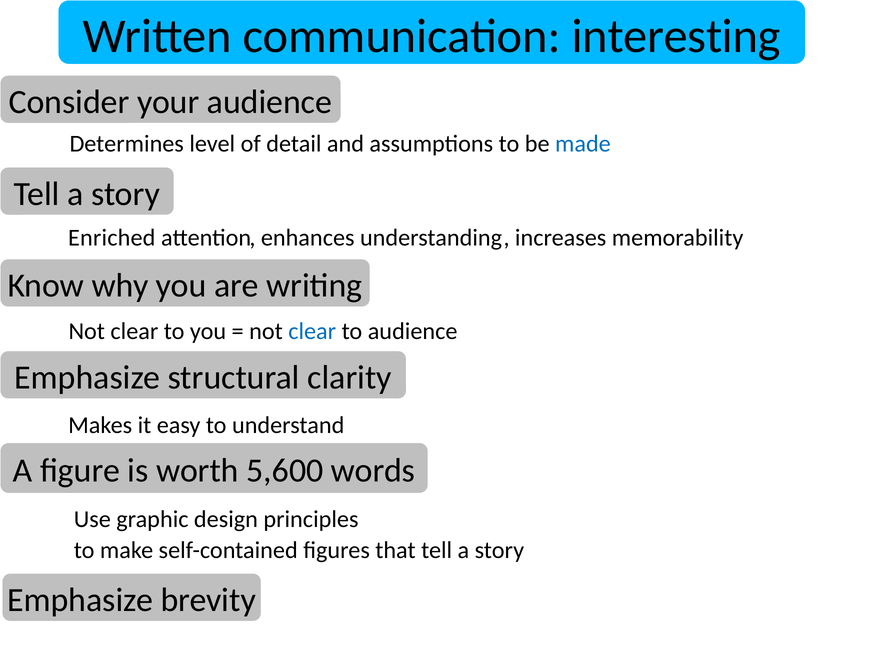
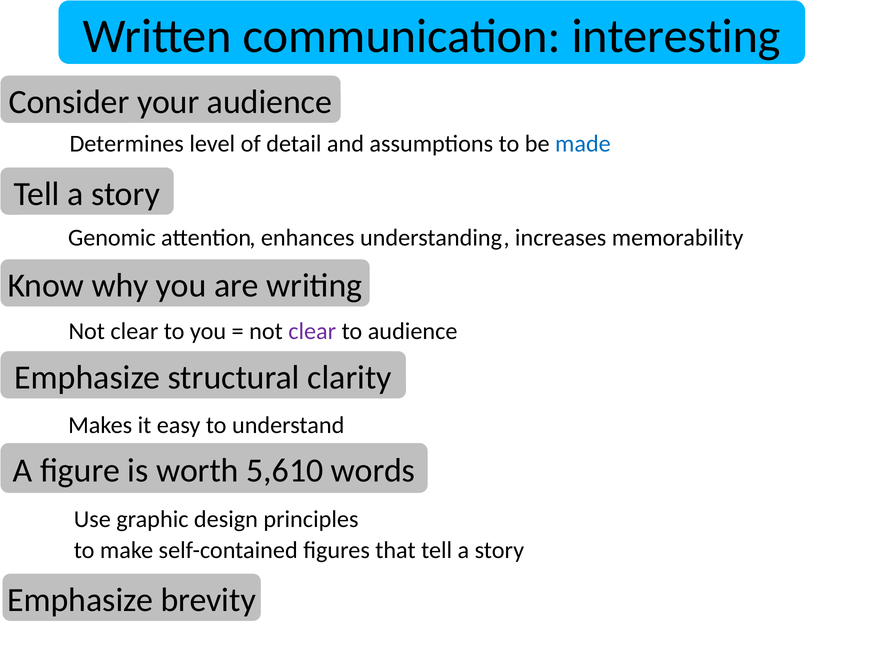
Enriched: Enriched -> Genomic
clear at (312, 332) colour: blue -> purple
5,600: 5,600 -> 5,610
